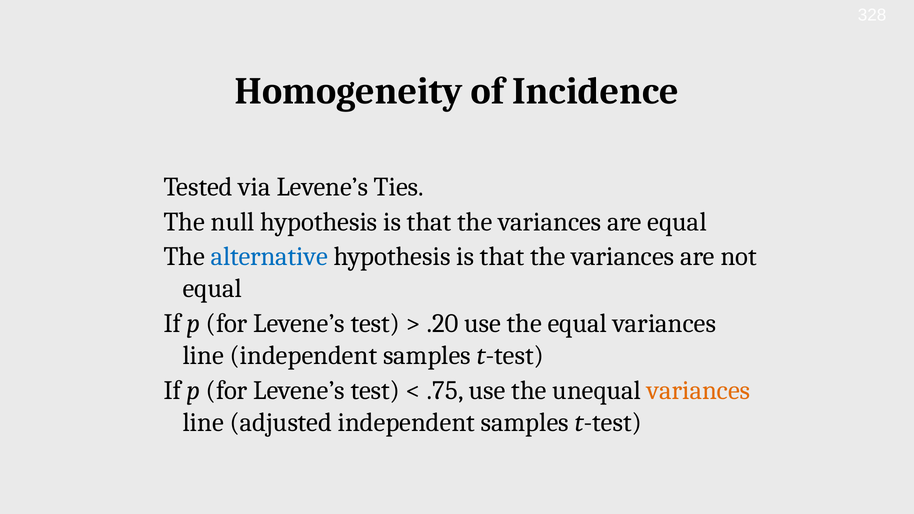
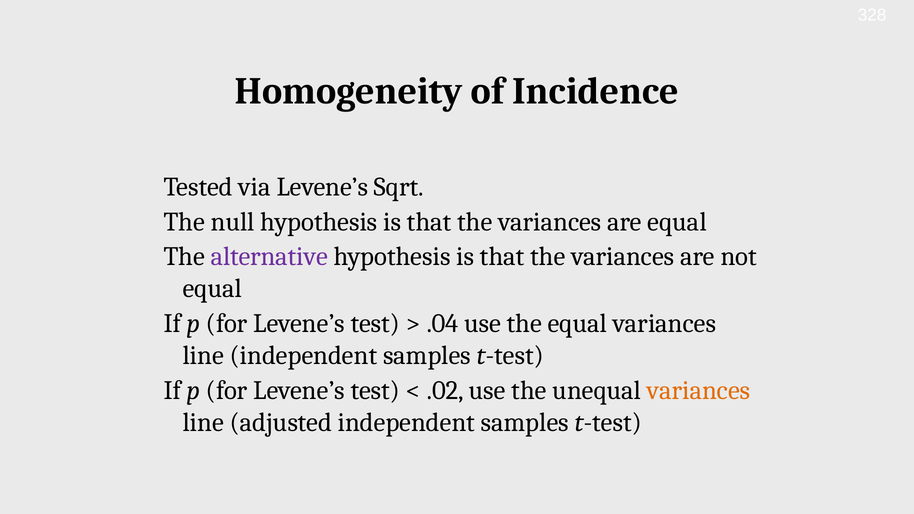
Ties: Ties -> Sqrt
alternative colour: blue -> purple
.20: .20 -> .04
.75: .75 -> .02
